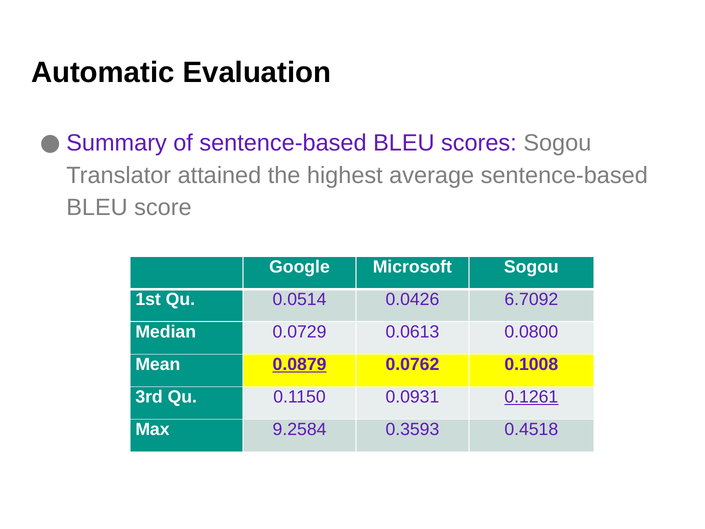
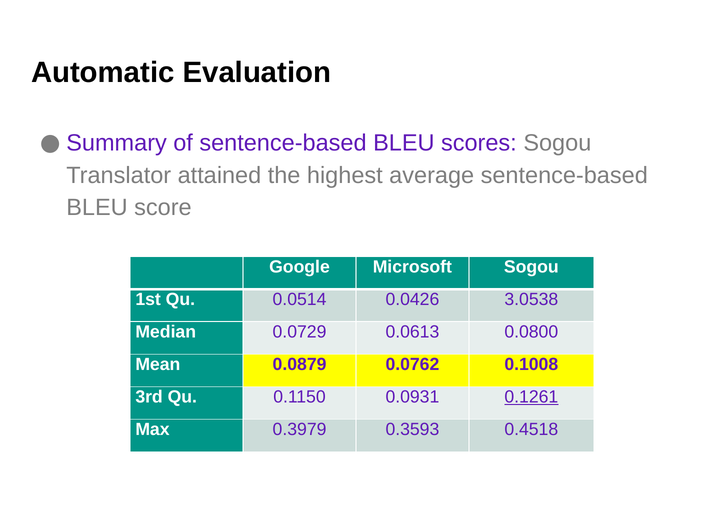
6.7092: 6.7092 -> 3.0538
0.0879 underline: present -> none
9.2584: 9.2584 -> 0.3979
